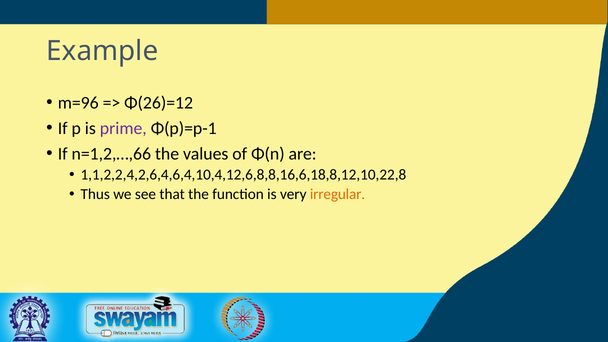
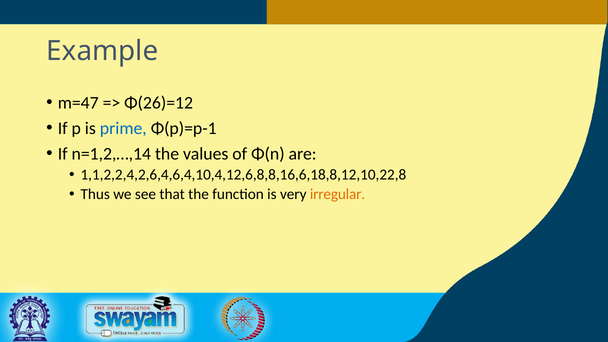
m=96: m=96 -> m=47
prime colour: purple -> blue
n=1,2,…,66: n=1,2,…,66 -> n=1,2,…,14
